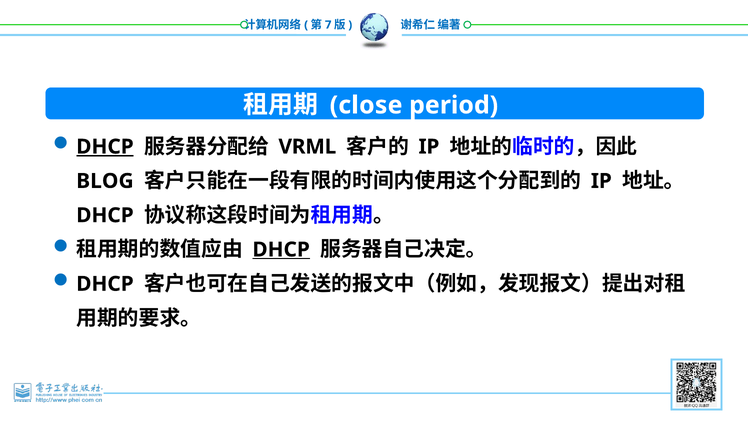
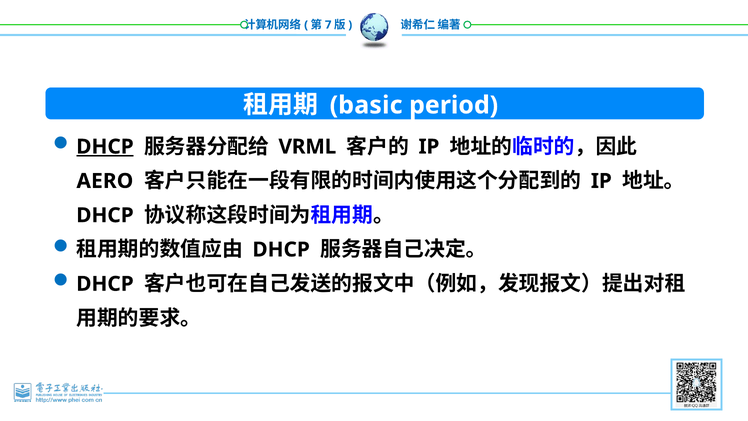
close: close -> basic
BLOG: BLOG -> AERO
DHCP at (281, 249) underline: present -> none
